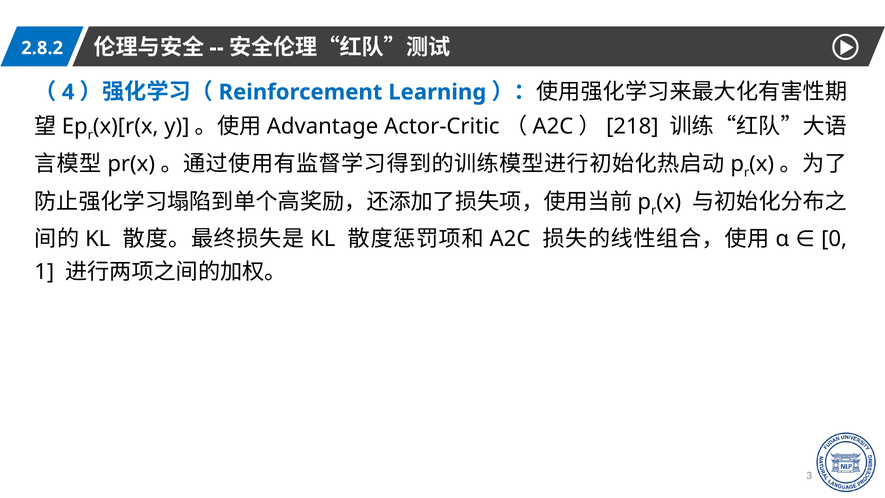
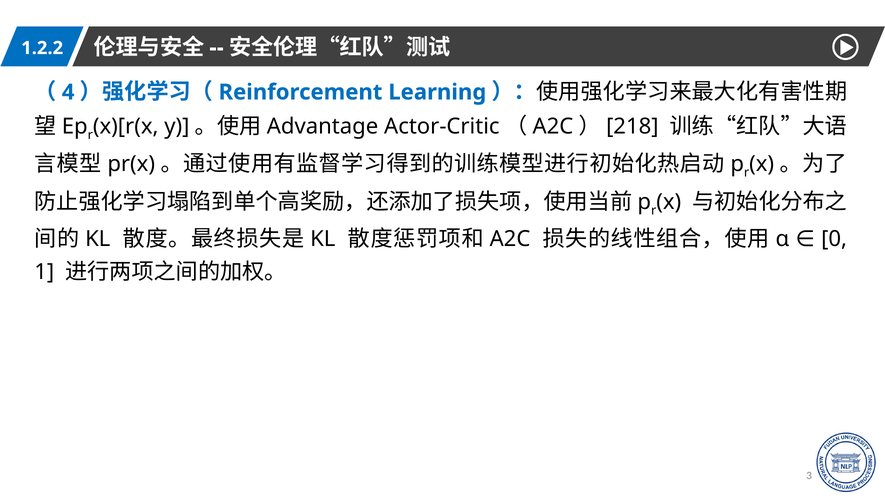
2.8.2: 2.8.2 -> 1.2.2
